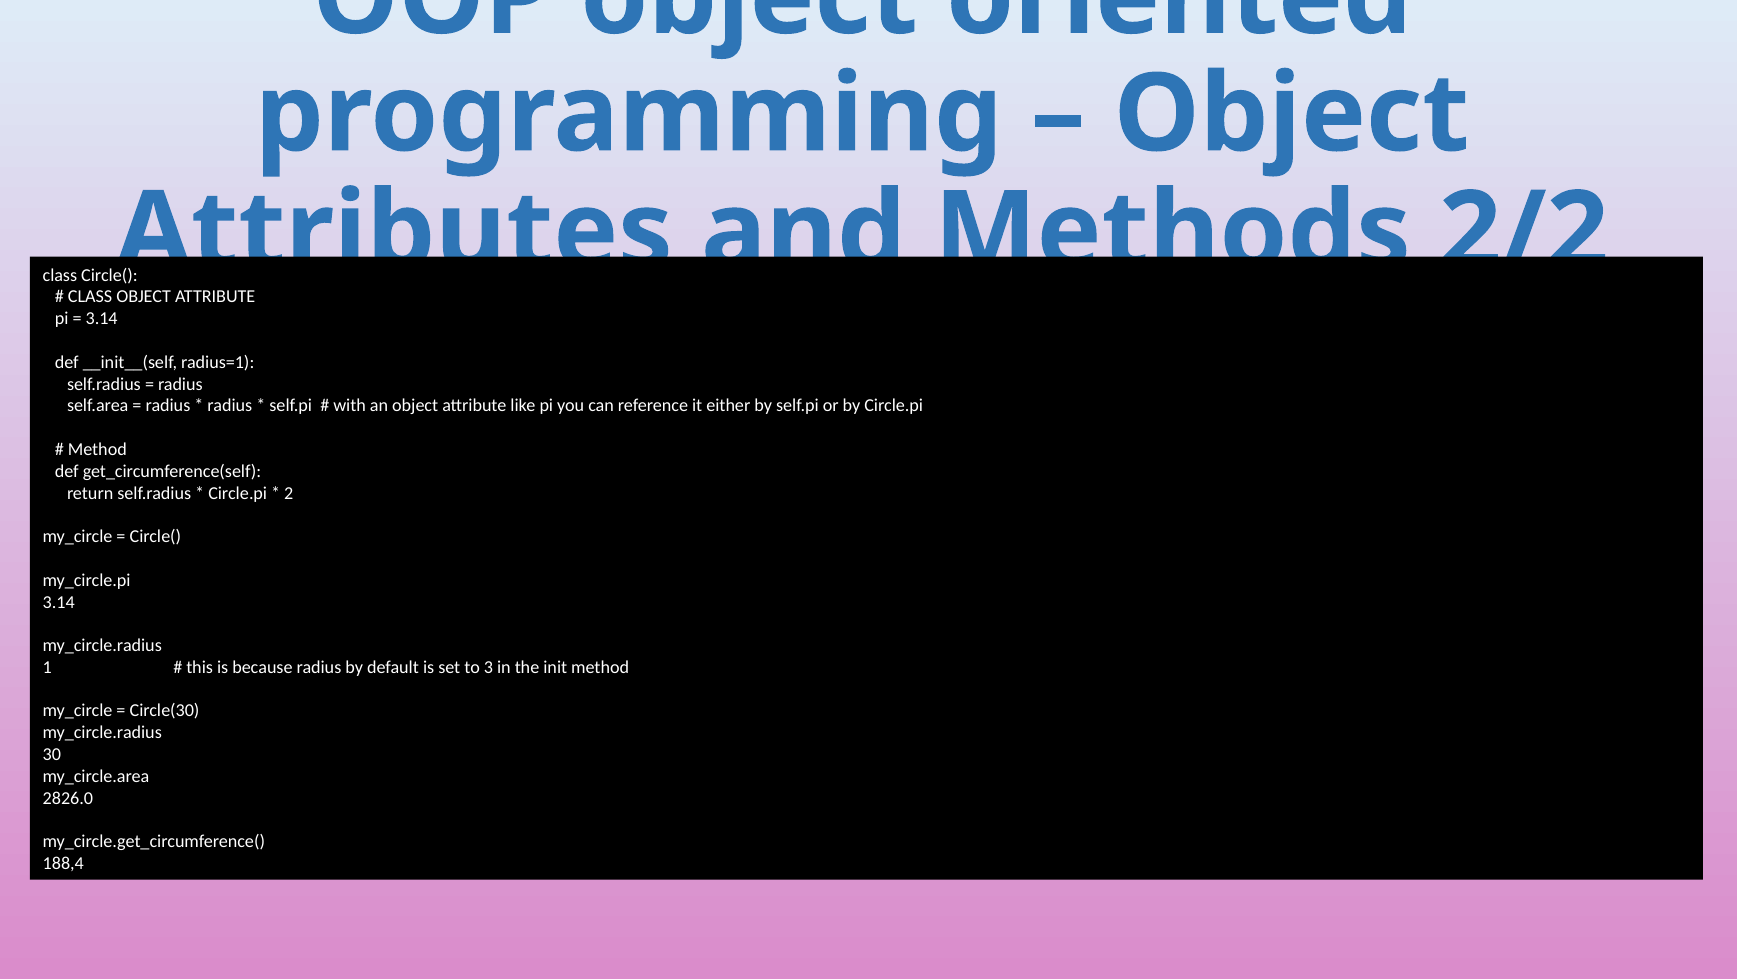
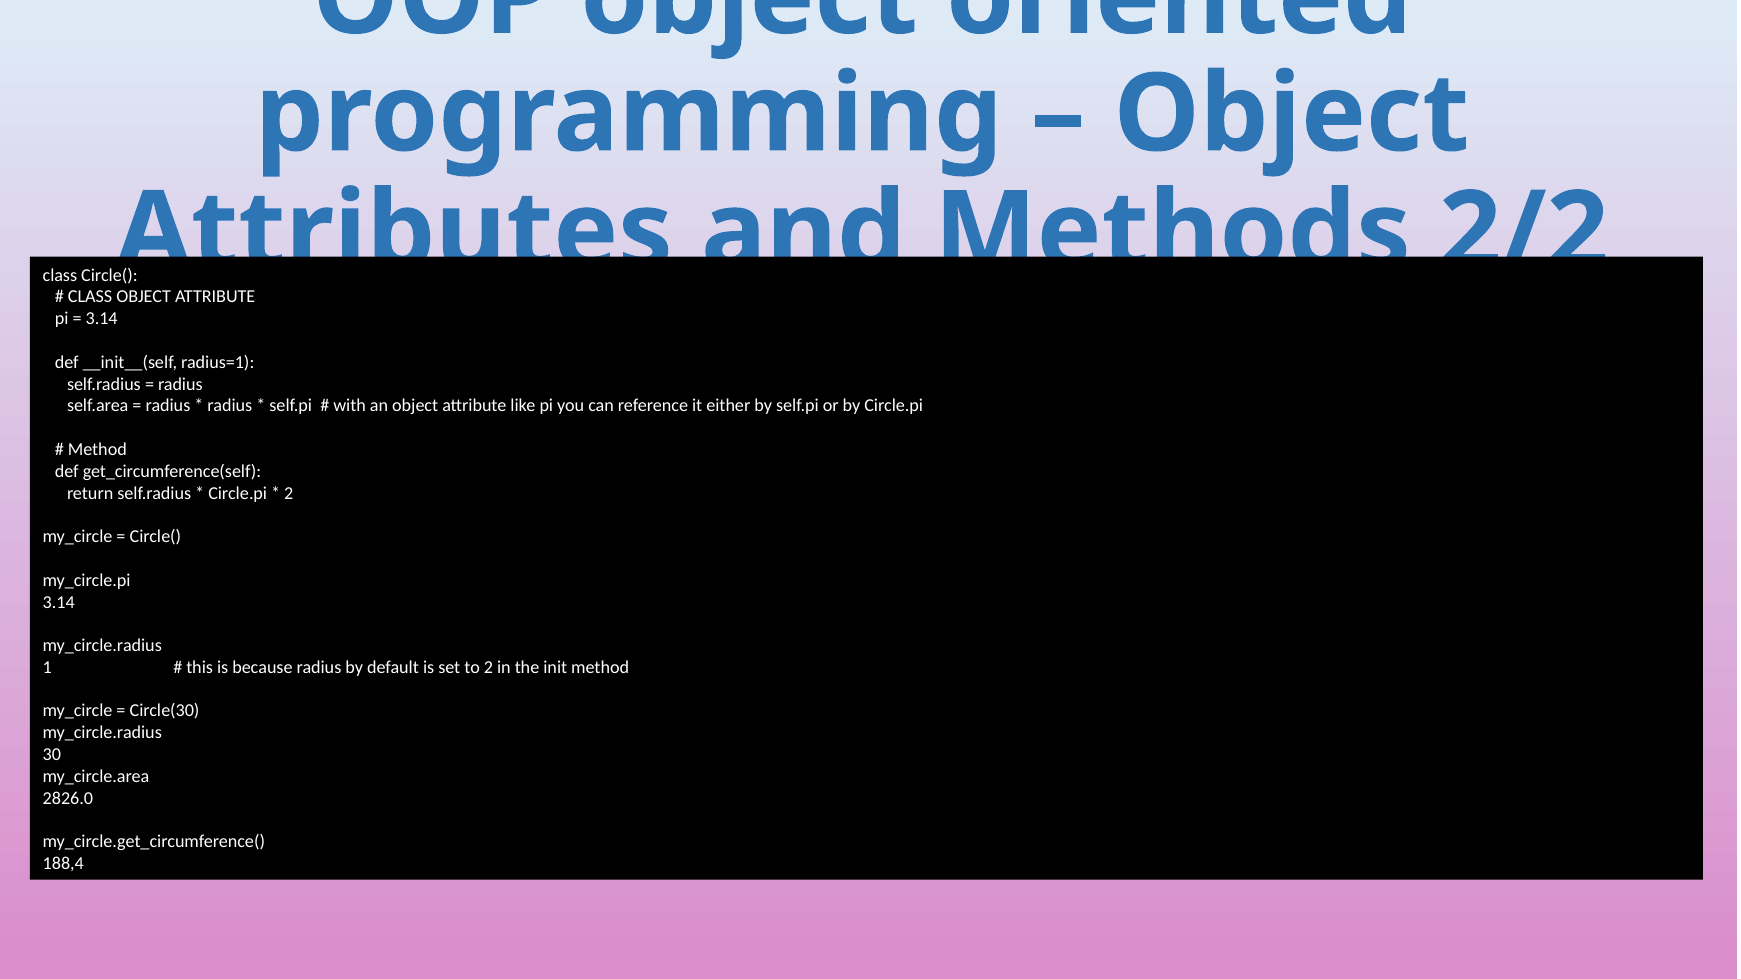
to 3: 3 -> 2
